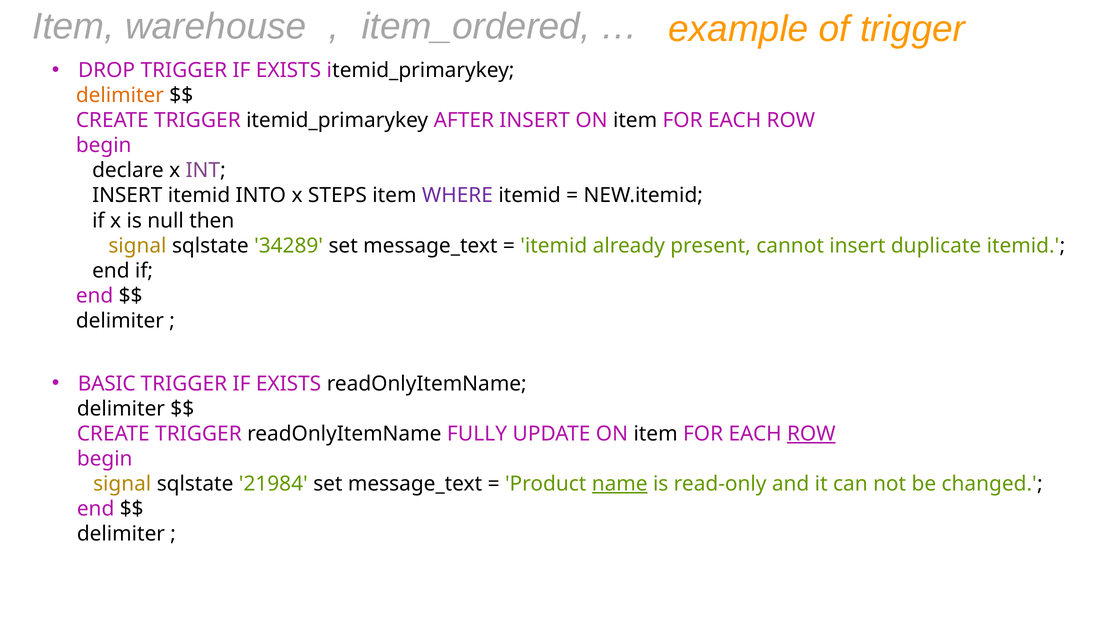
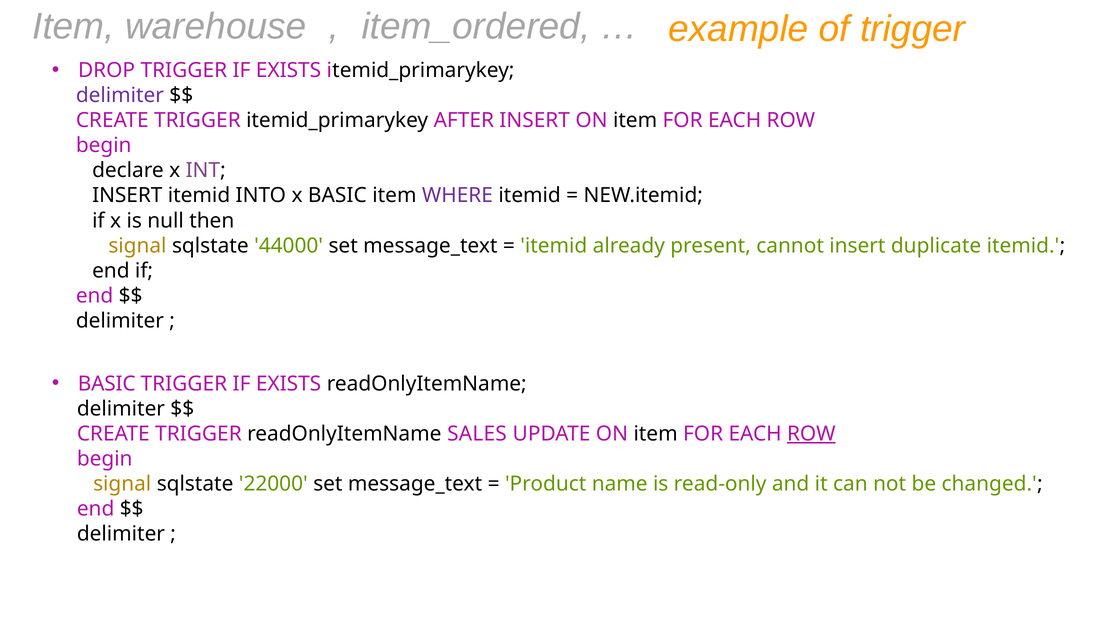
delimiter at (120, 95) colour: orange -> purple
x STEPS: STEPS -> BASIC
34289: 34289 -> 44000
FULLY: FULLY -> SALES
21984: 21984 -> 22000
name underline: present -> none
